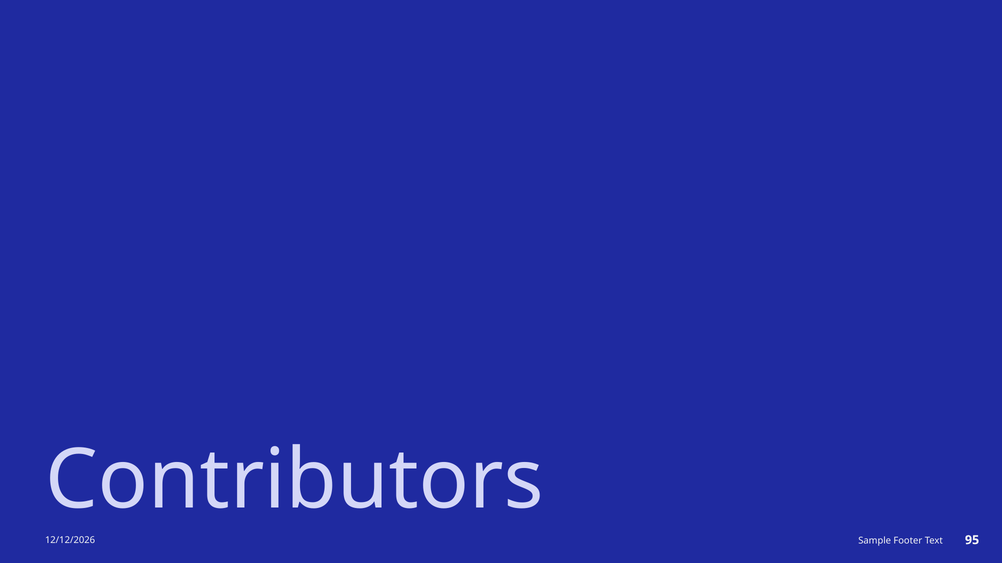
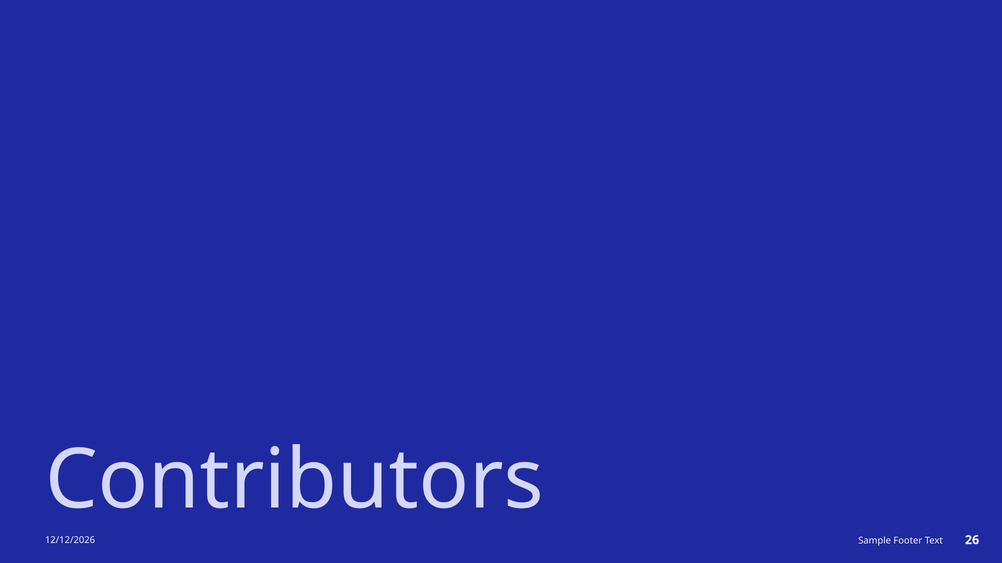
95: 95 -> 26
